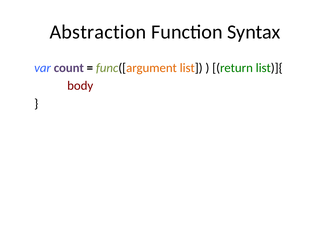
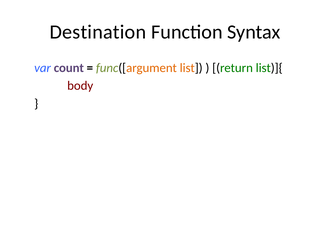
Abstraction: Abstraction -> Destination
